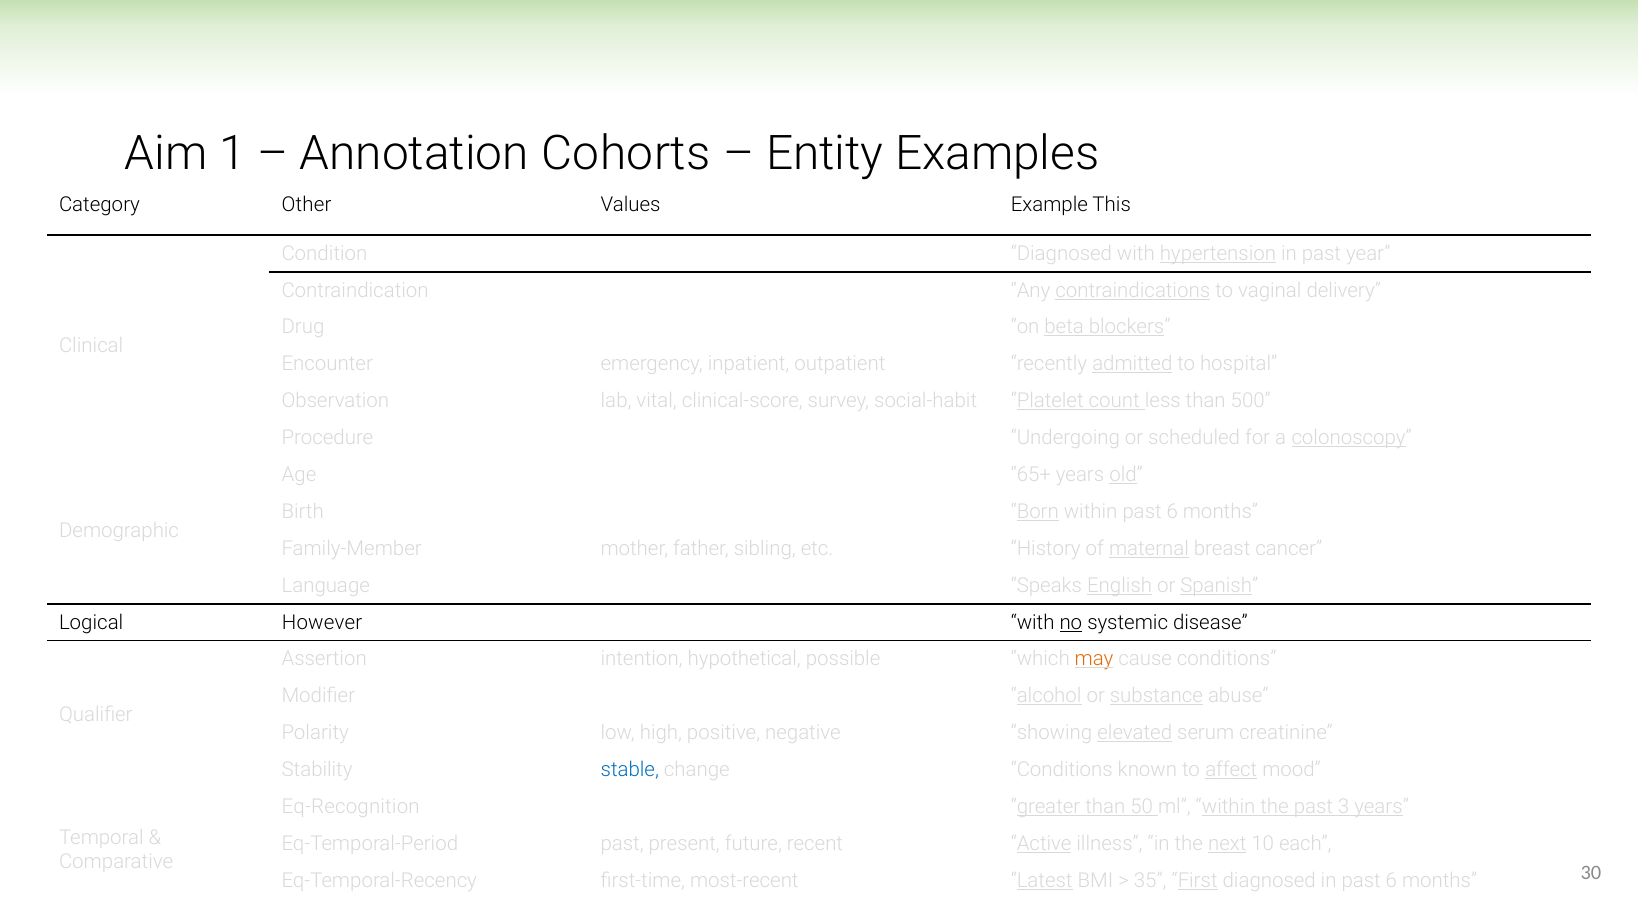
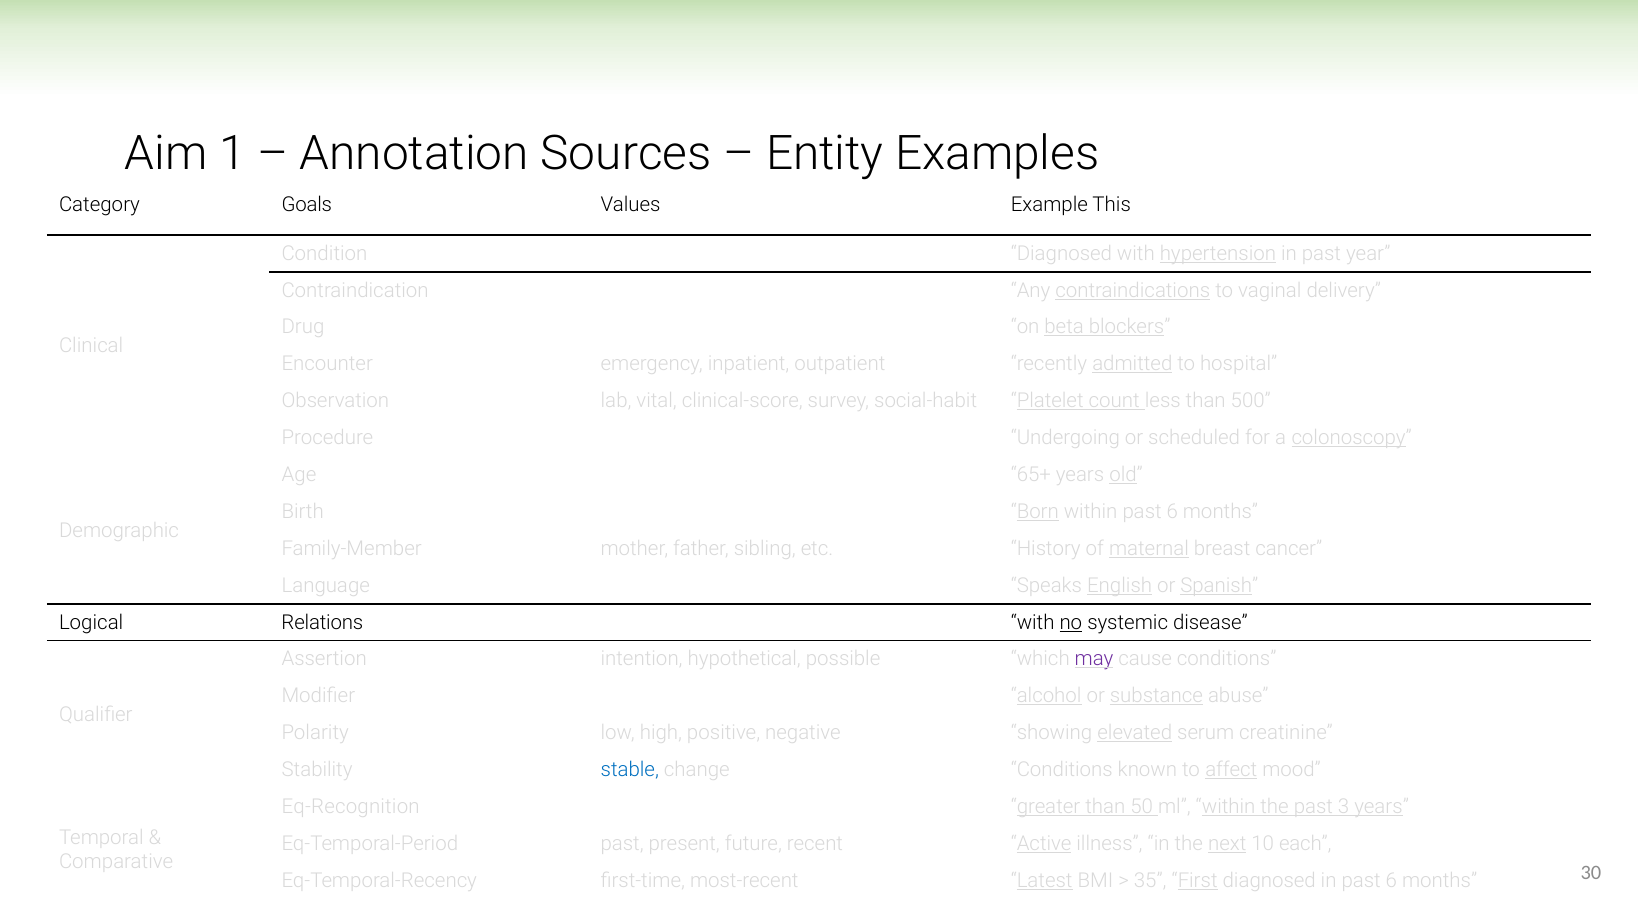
Cohorts: Cohorts -> Sources
Other: Other -> Goals
However: However -> Relations
may colour: orange -> purple
